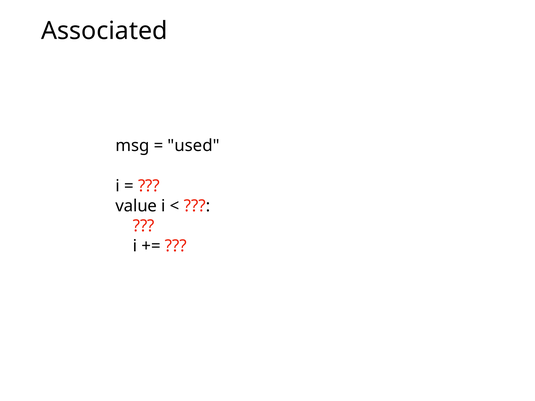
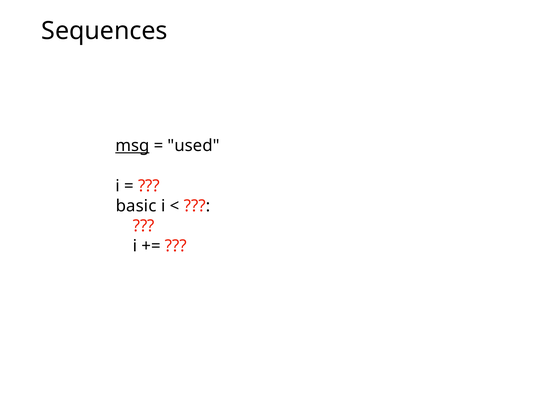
Associated: Associated -> Sequences
msg underline: none -> present
value: value -> basic
